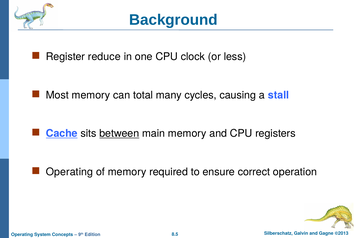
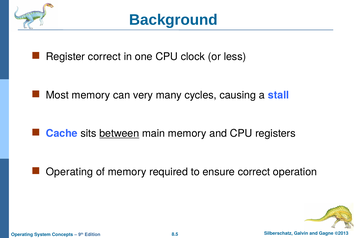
Register reduce: reduce -> correct
total: total -> very
Cache underline: present -> none
